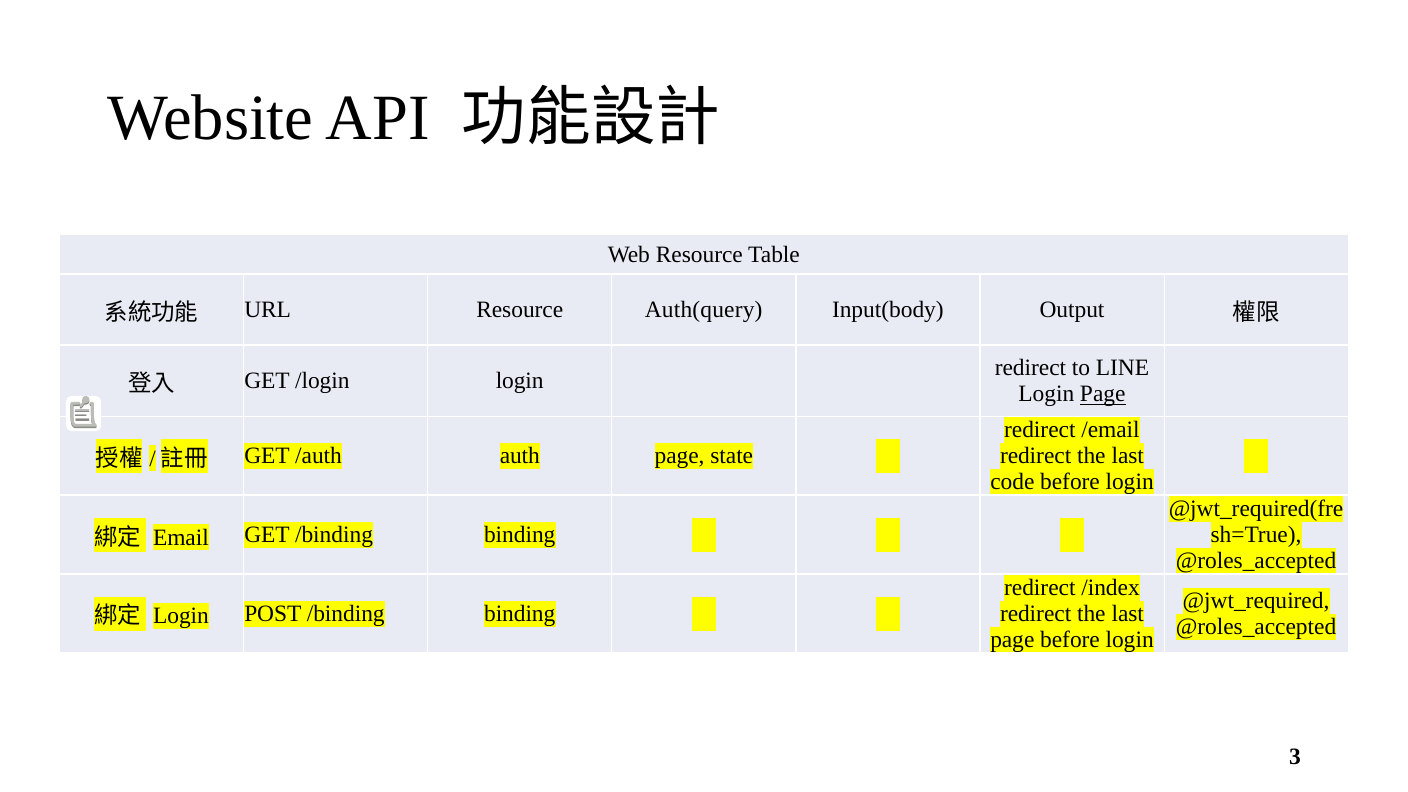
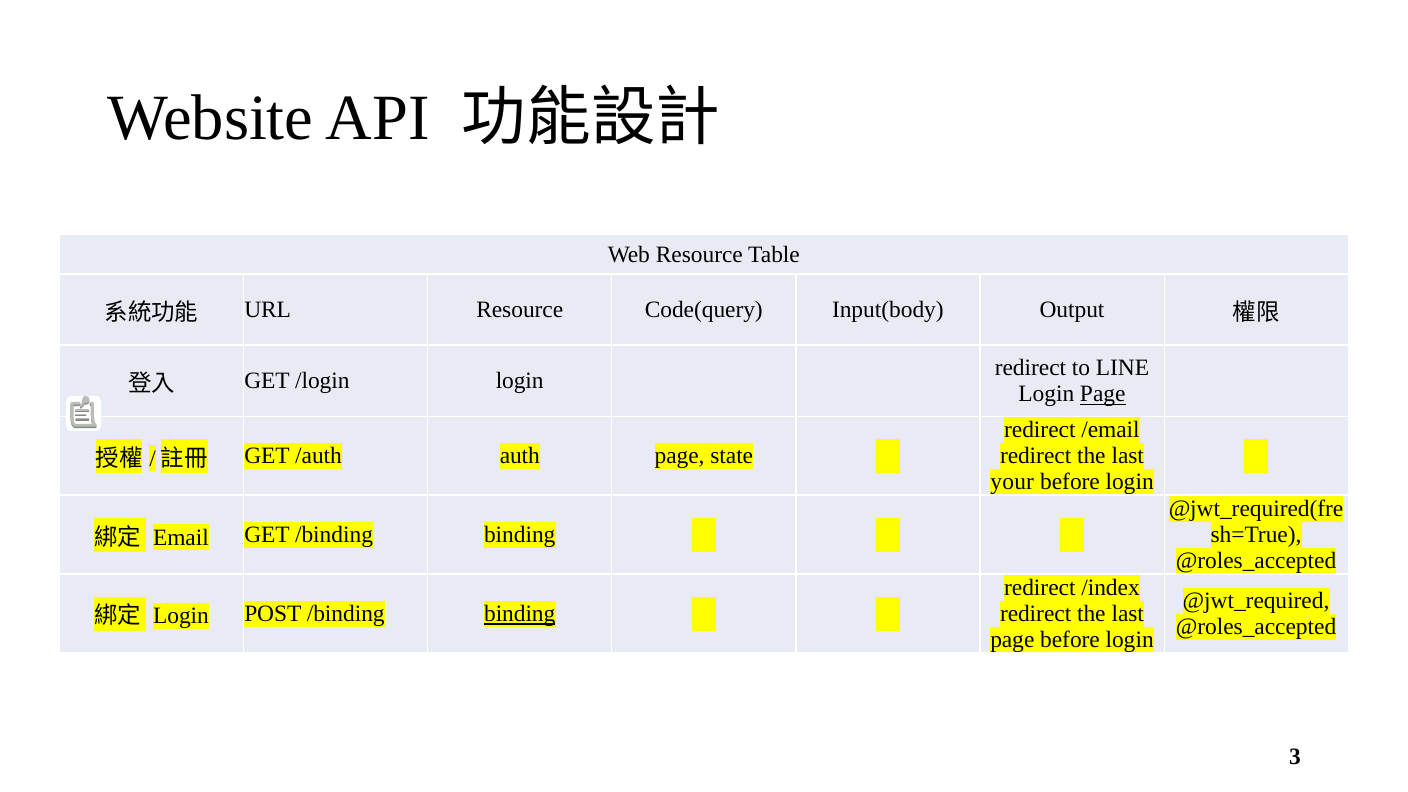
Auth(query: Auth(query -> Code(query
code: code -> your
binding at (520, 614) underline: none -> present
